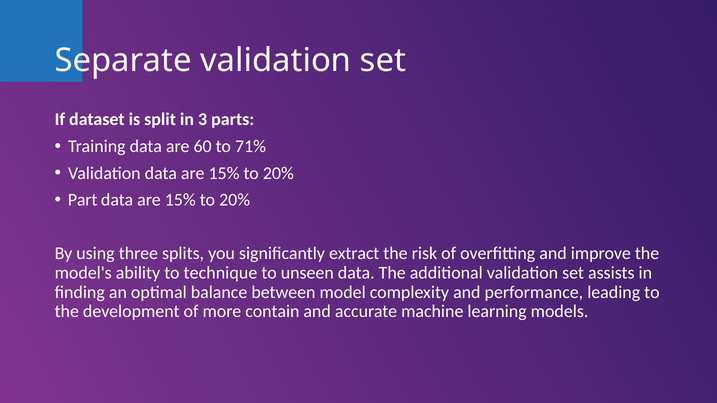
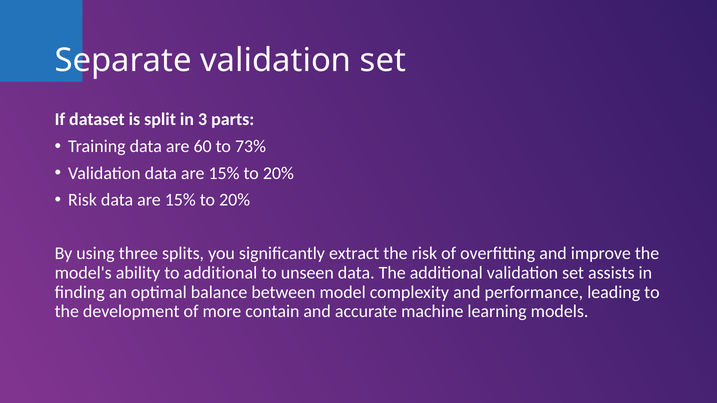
71%: 71% -> 73%
Part at (83, 200): Part -> Risk
to technique: technique -> additional
